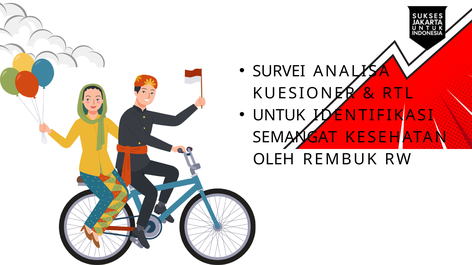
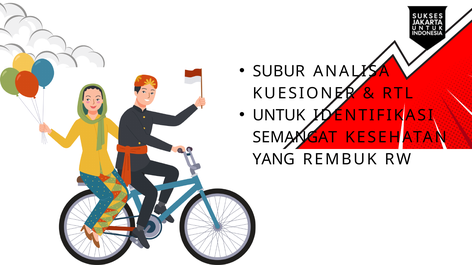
SURVEI: SURVEI -> SUBUR
OLEH: OLEH -> YANG
